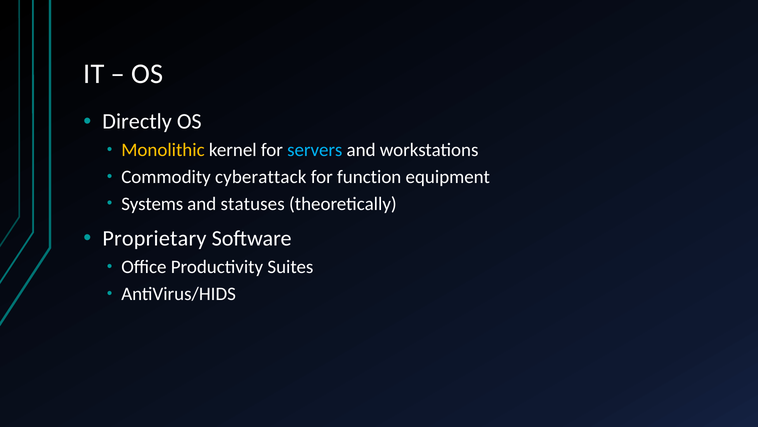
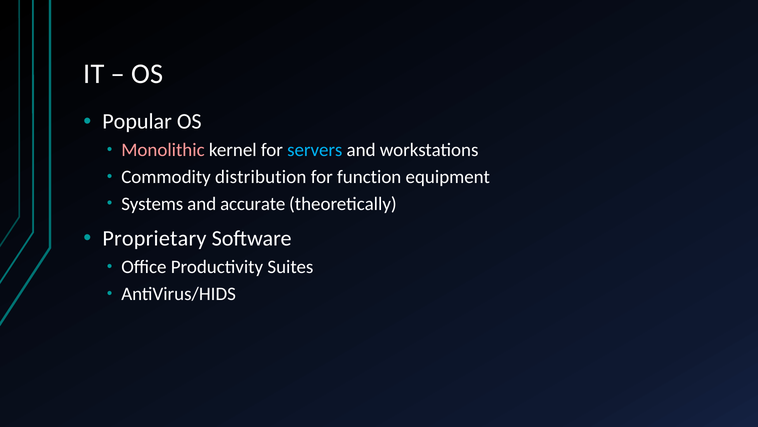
Directly: Directly -> Popular
Monolithic colour: yellow -> pink
cyberattack: cyberattack -> distribution
statuses: statuses -> accurate
